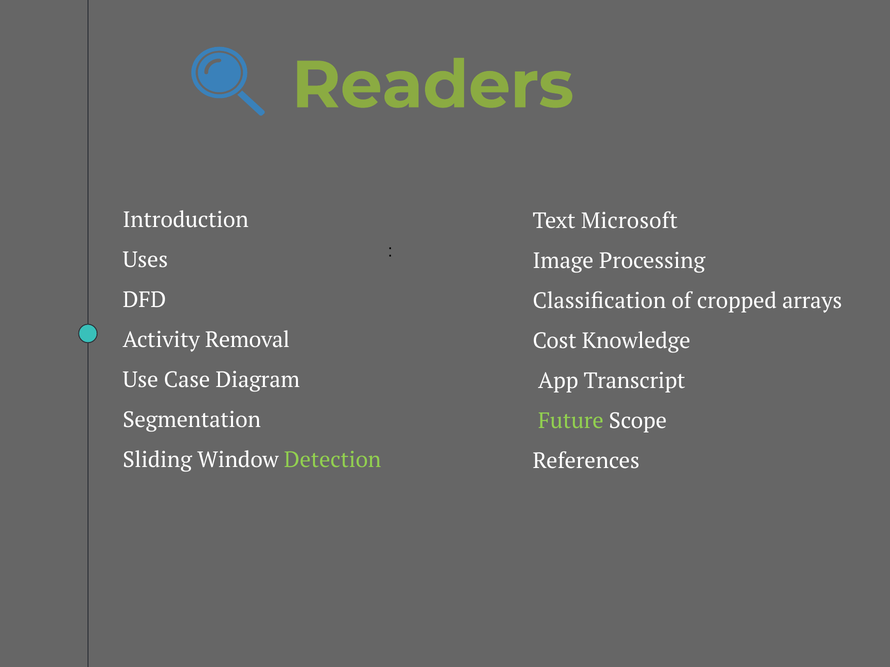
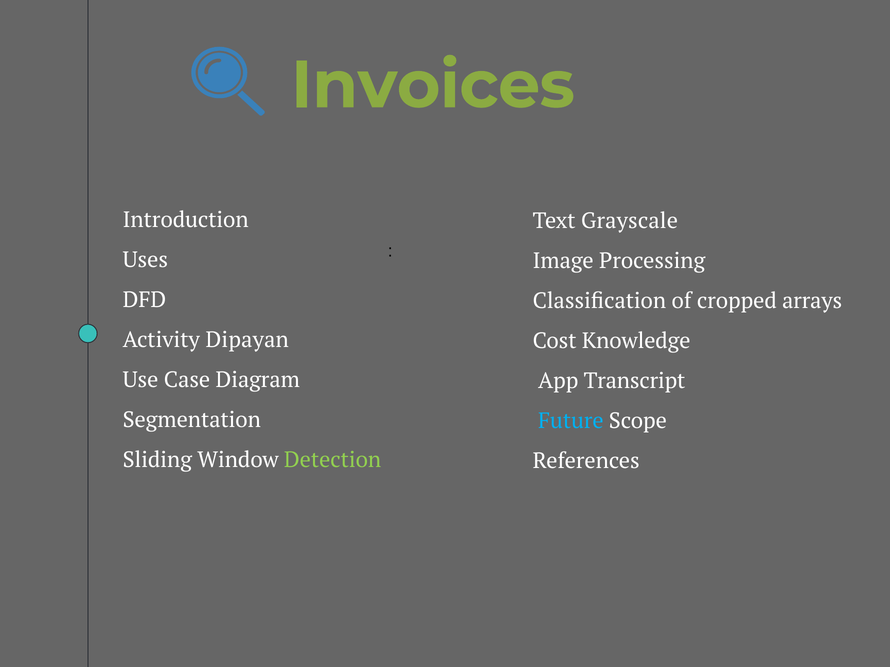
Readers: Readers -> Invoices
Microsoft: Microsoft -> Grayscale
Removal: Removal -> Dipayan
Future colour: light green -> light blue
